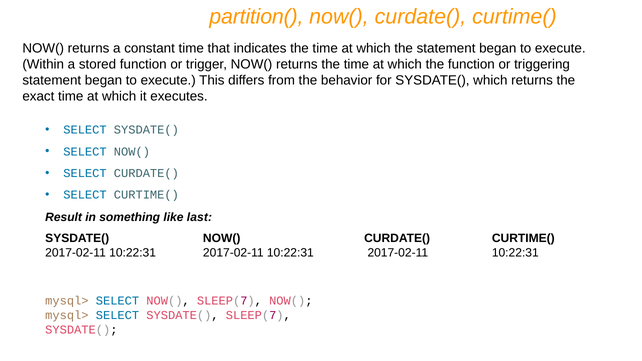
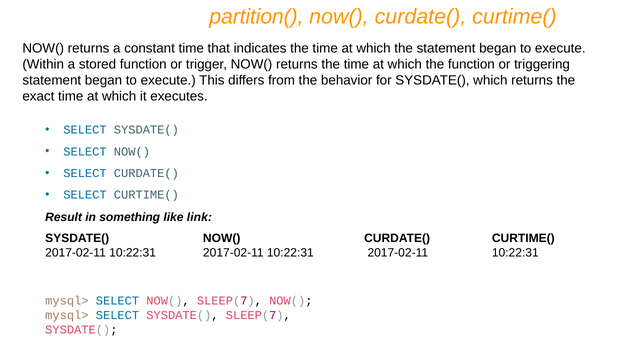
last: last -> link
